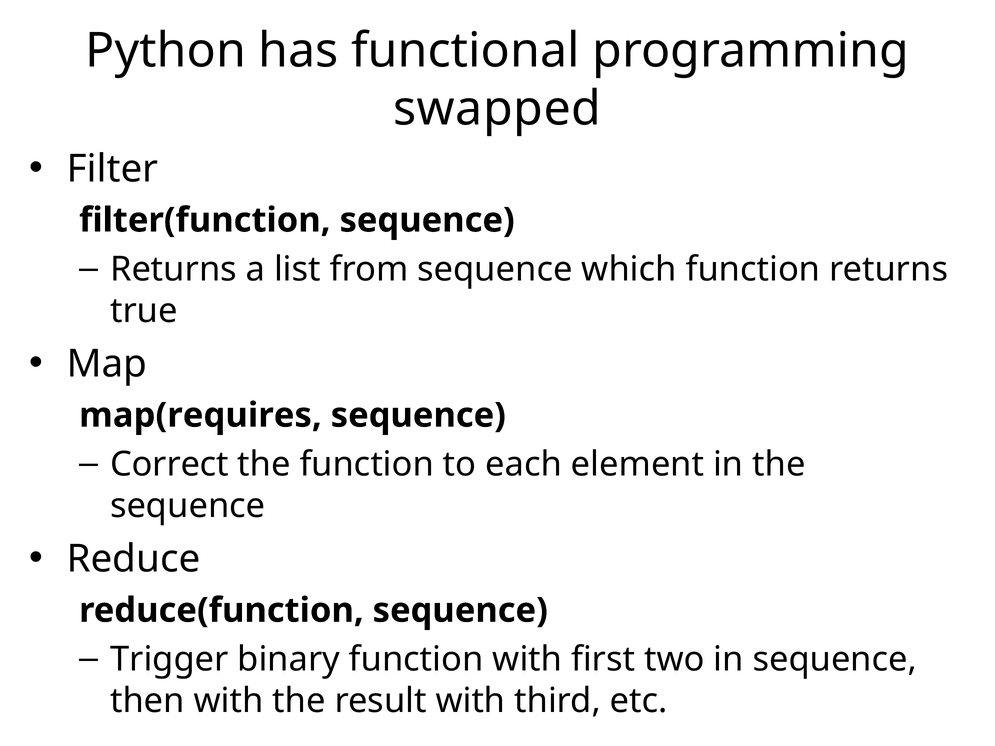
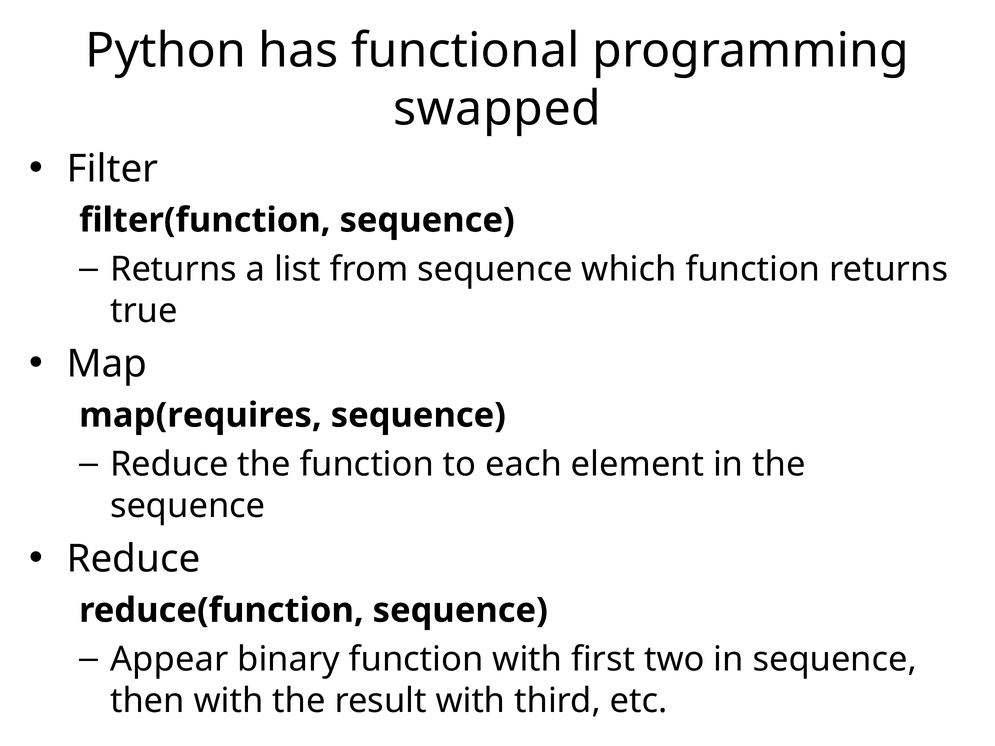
Correct at (169, 465): Correct -> Reduce
Trigger: Trigger -> Appear
